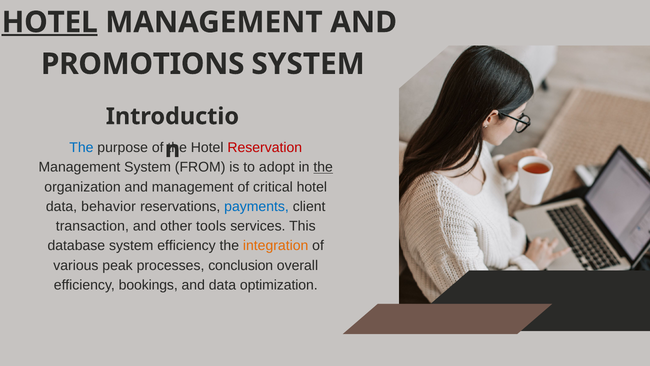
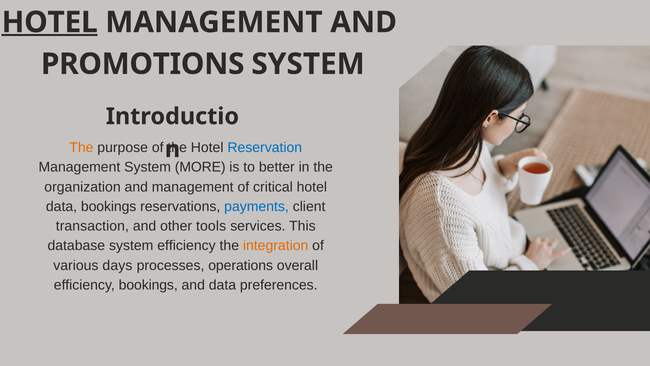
The at (81, 147) colour: blue -> orange
Reservation colour: red -> blue
FROM: FROM -> MORE
adopt: adopt -> better
the at (323, 167) underline: present -> none
data behavior: behavior -> bookings
peak: peak -> days
conclusion: conclusion -> operations
optimization: optimization -> preferences
